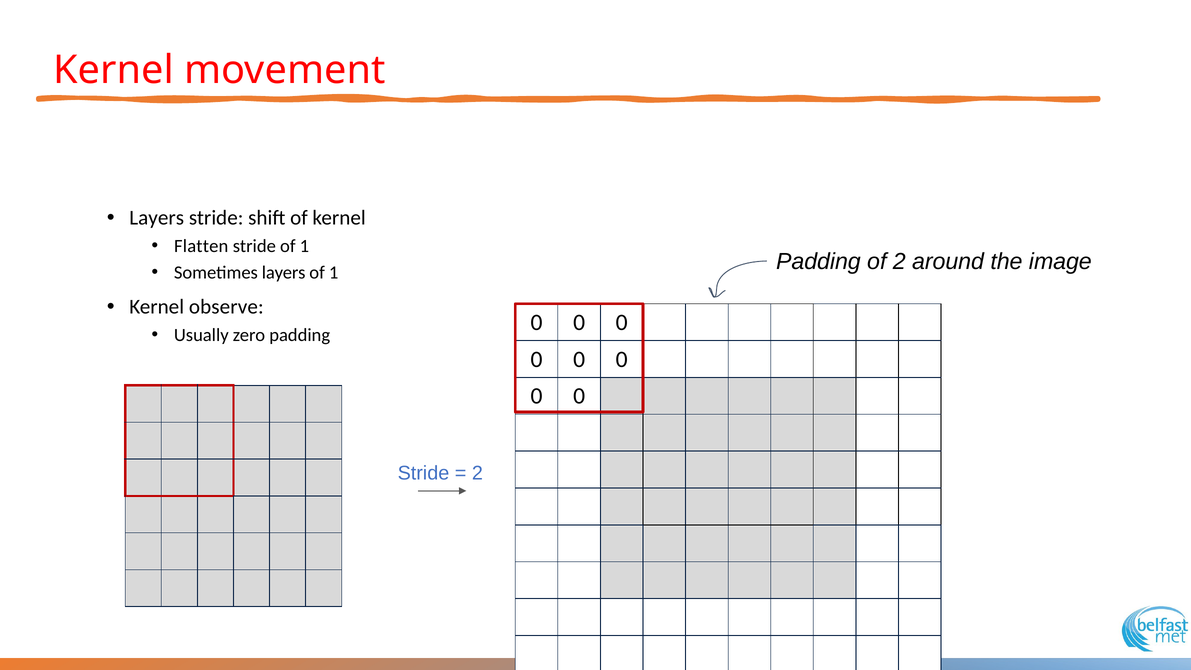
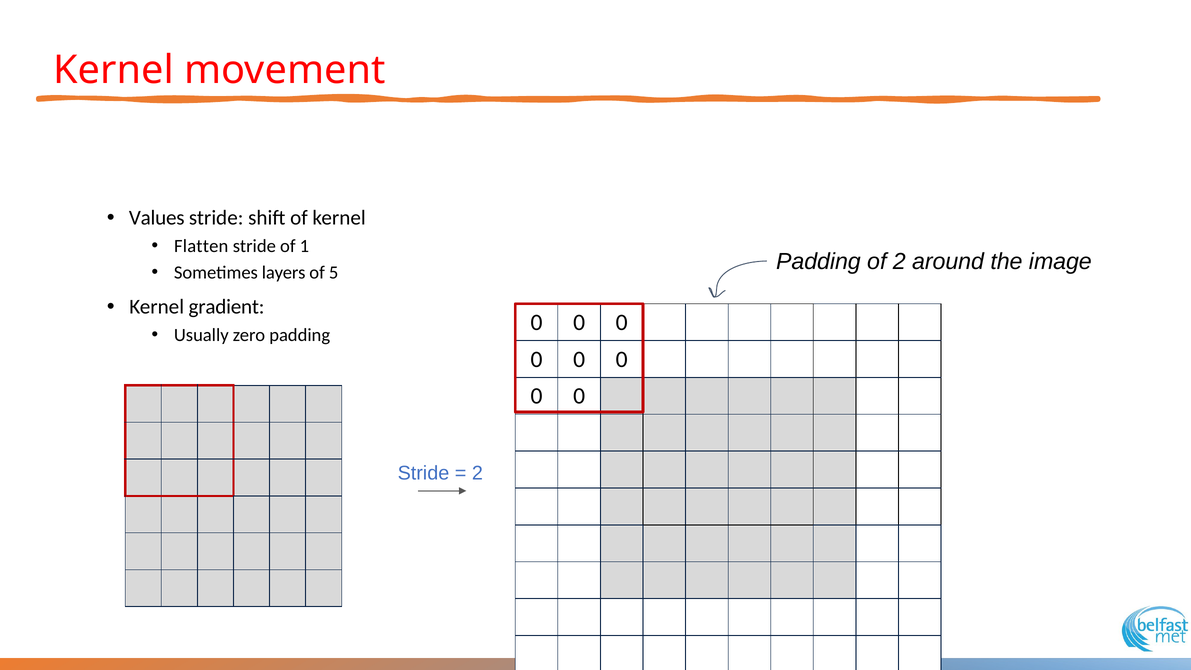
Layers at (157, 218): Layers -> Values
1 at (334, 273): 1 -> 5
observe: observe -> gradient
